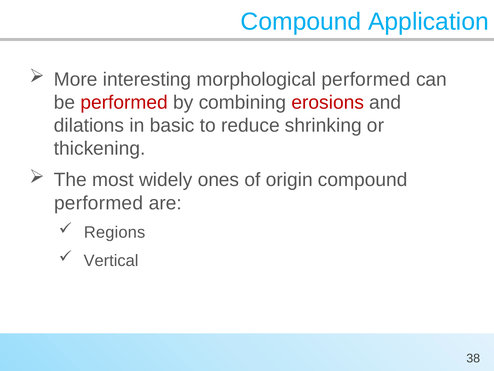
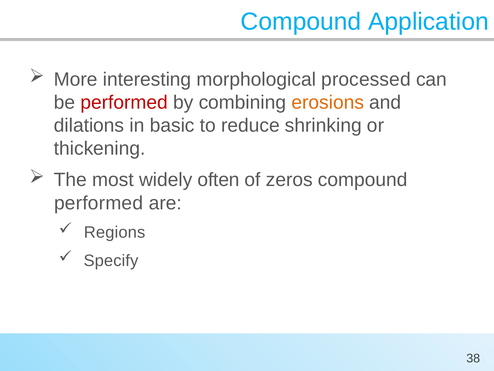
morphological performed: performed -> processed
erosions colour: red -> orange
ones: ones -> often
origin: origin -> zeros
Vertical: Vertical -> Specify
